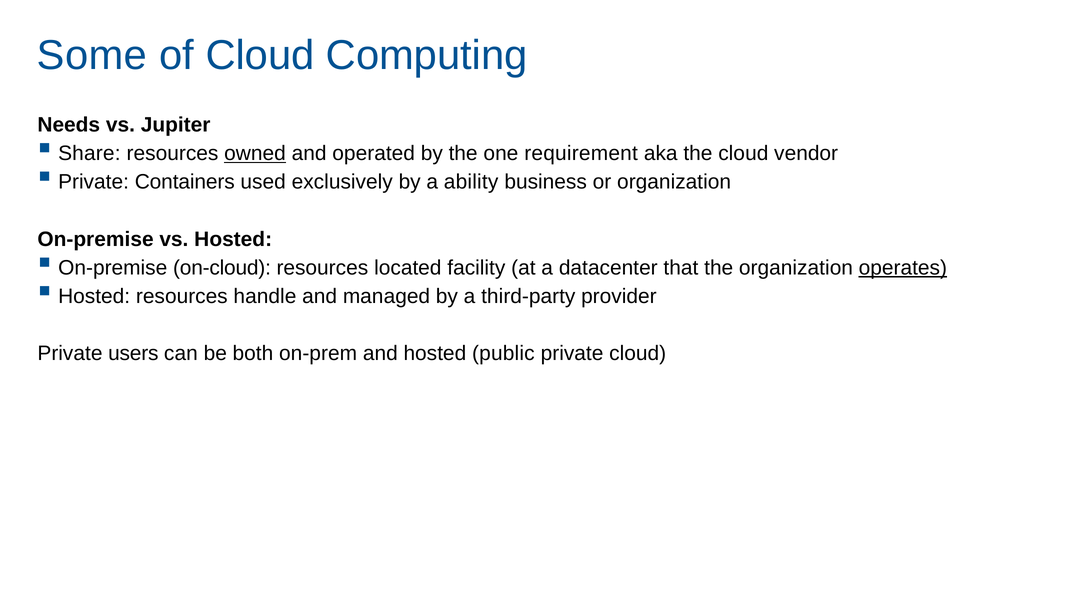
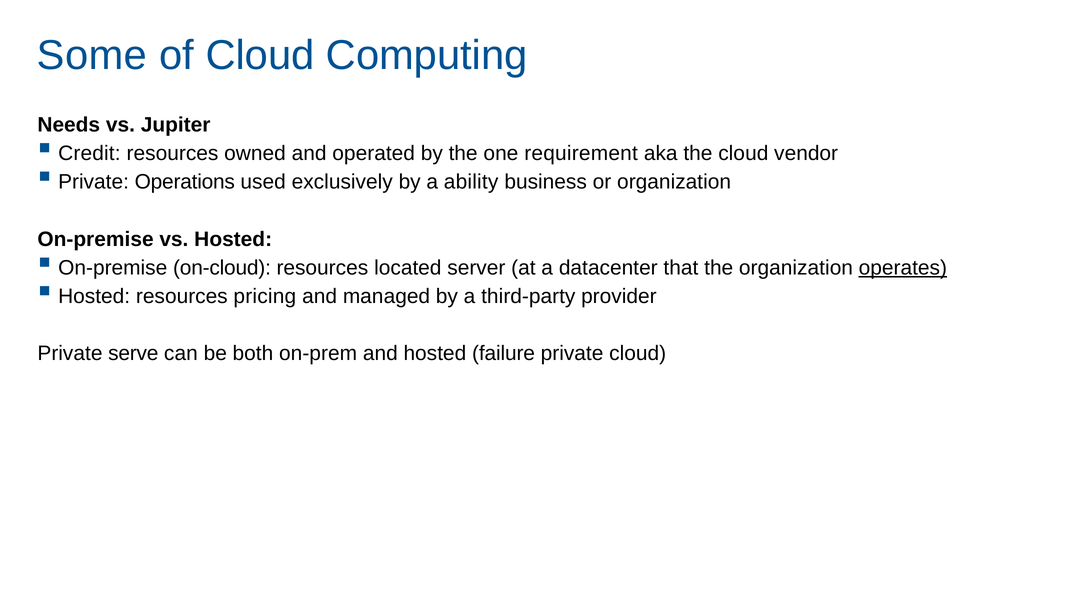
Share: Share -> Credit
owned underline: present -> none
Containers: Containers -> Operations
facility: facility -> server
handle: handle -> pricing
users: users -> serve
public: public -> failure
